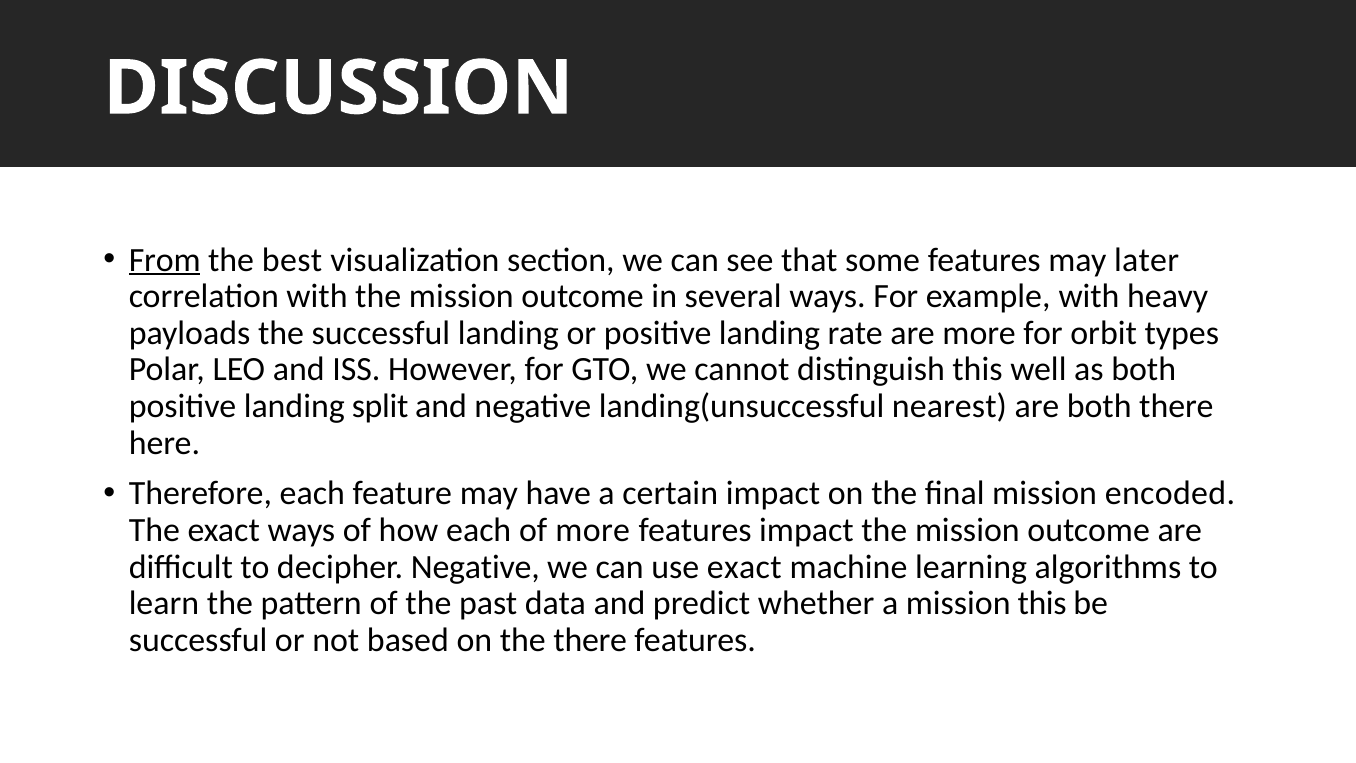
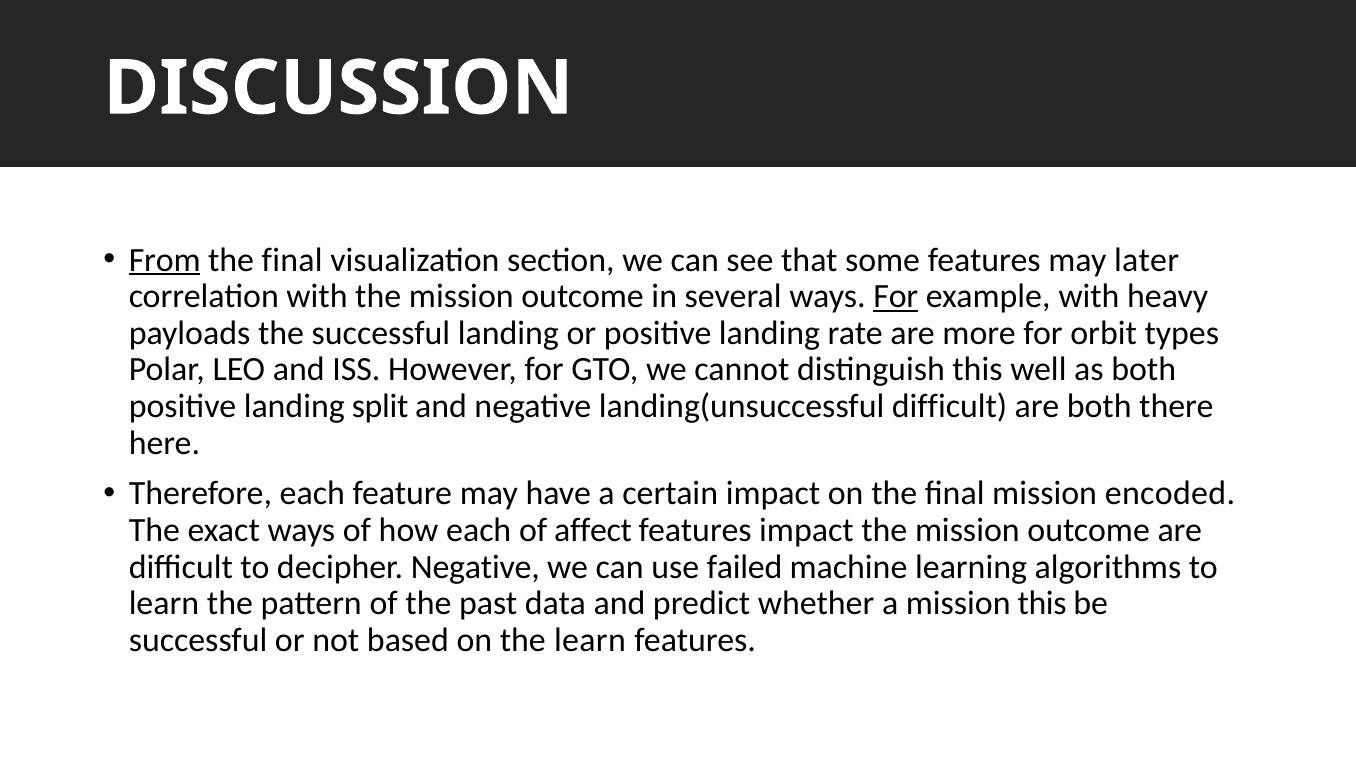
best at (292, 260): best -> final
For at (896, 296) underline: none -> present
landing(unsuccessful nearest: nearest -> difficult
of more: more -> affect
use exact: exact -> failed
the there: there -> learn
